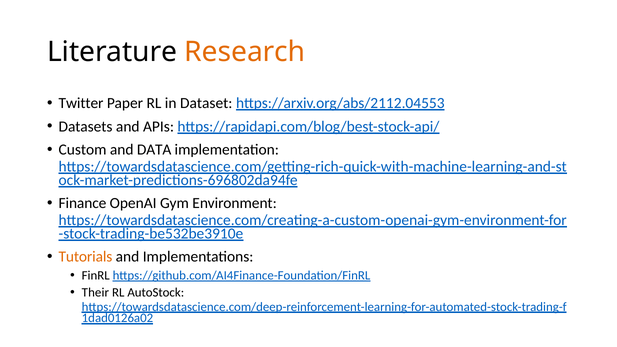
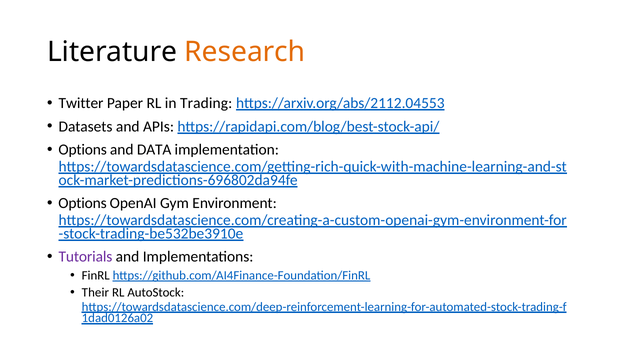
Dataset: Dataset -> Trading
Custom at (83, 150): Custom -> Options
Finance at (82, 203): Finance -> Options
Tutorials colour: orange -> purple
